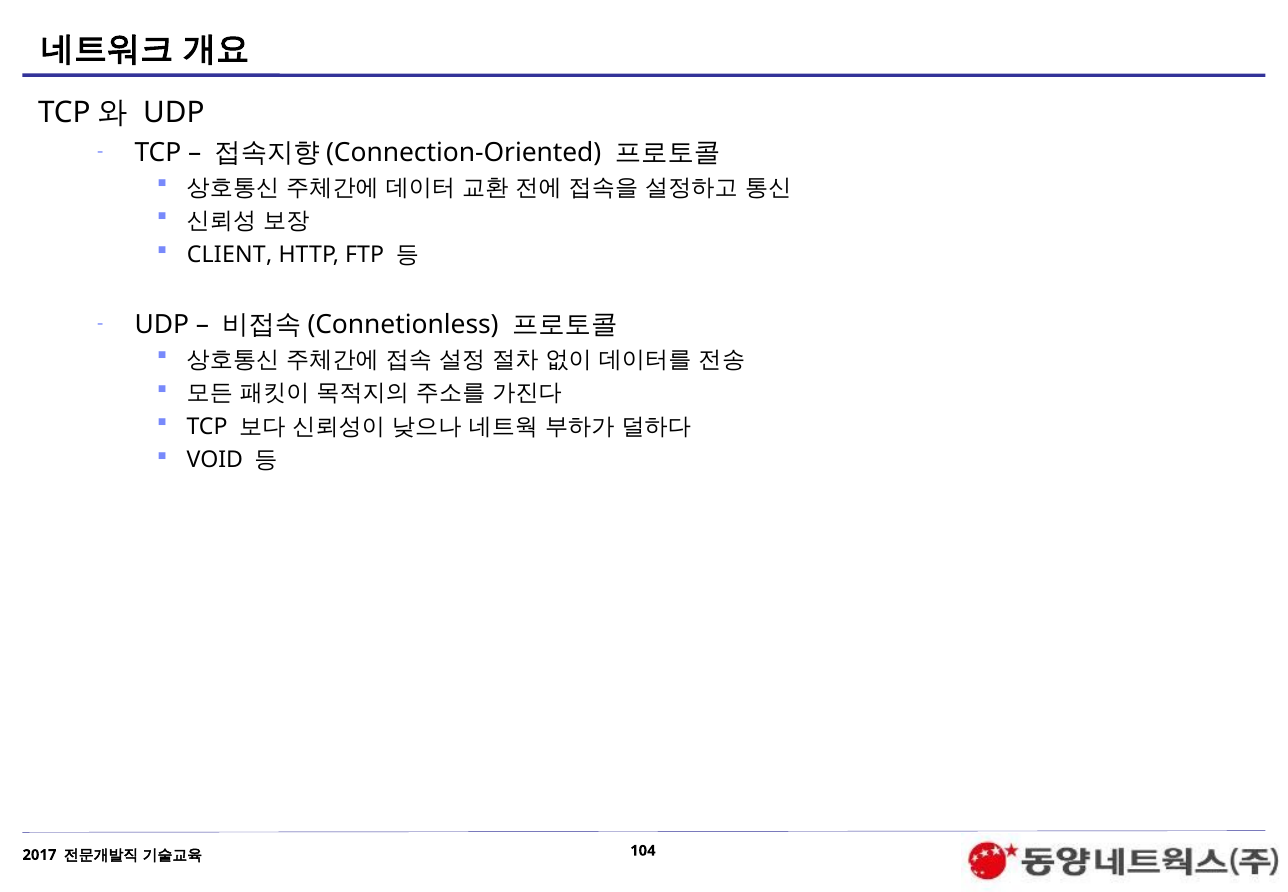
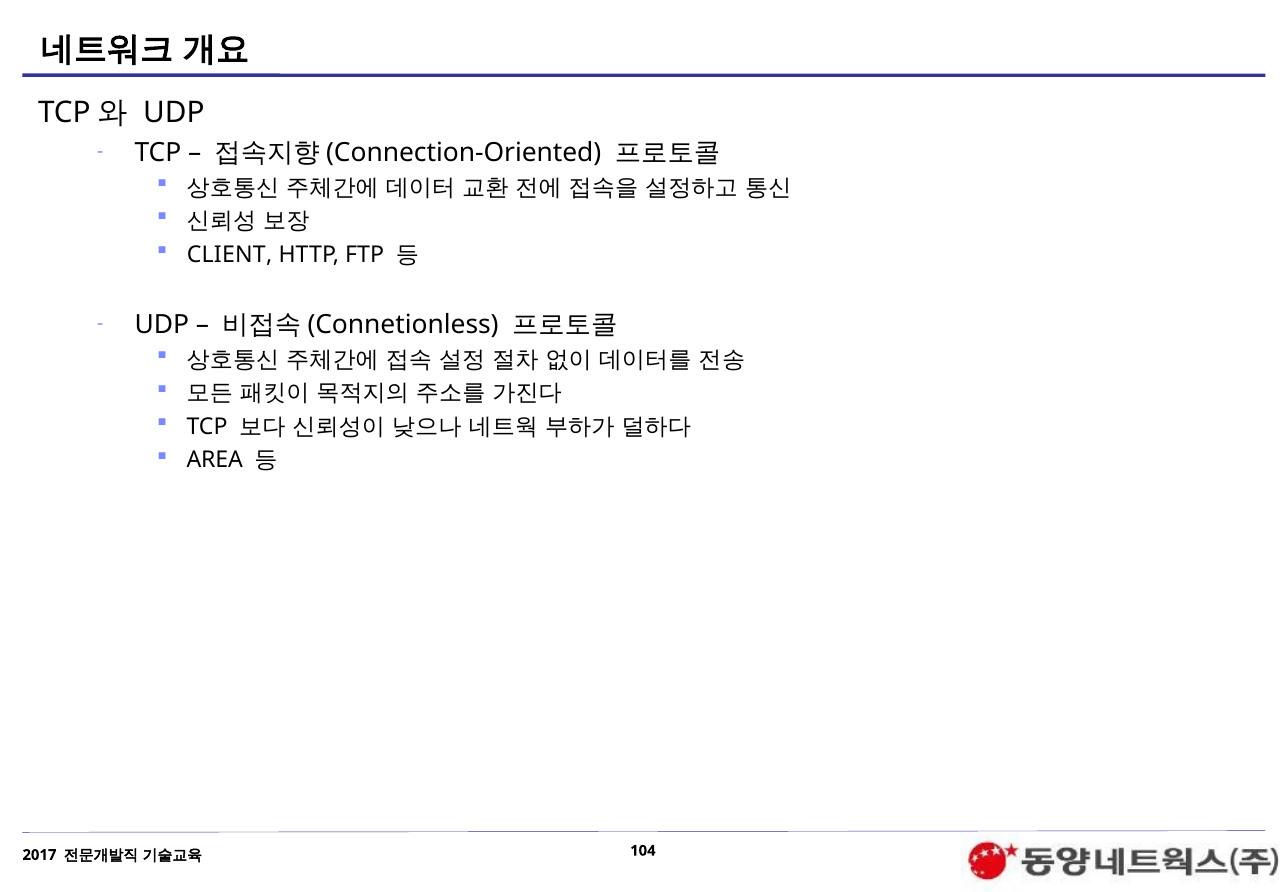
VOID: VOID -> AREA
